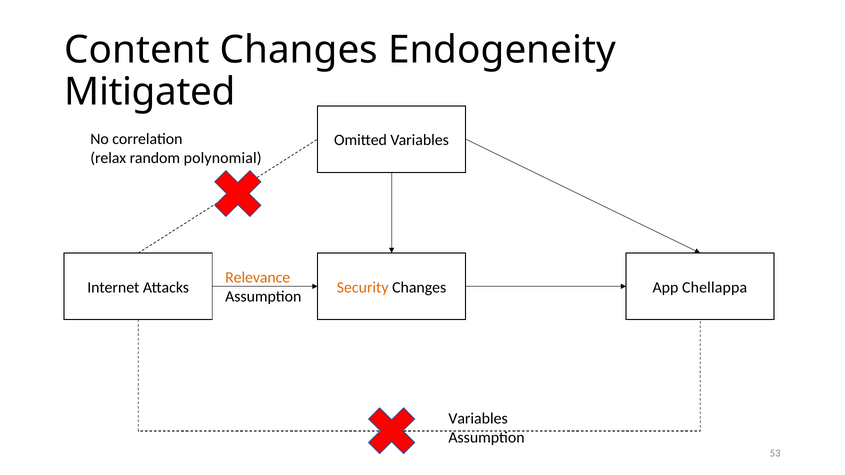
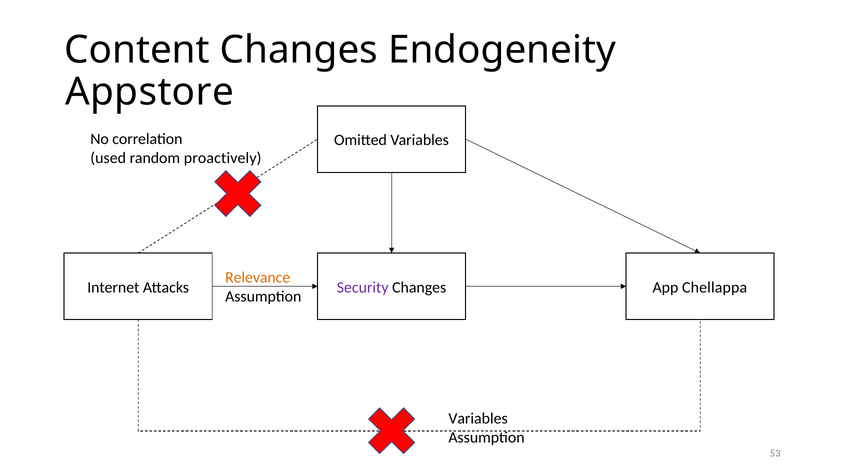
Mitigated: Mitigated -> Appstore
relax: relax -> used
polynomial: polynomial -> proactively
Security colour: orange -> purple
